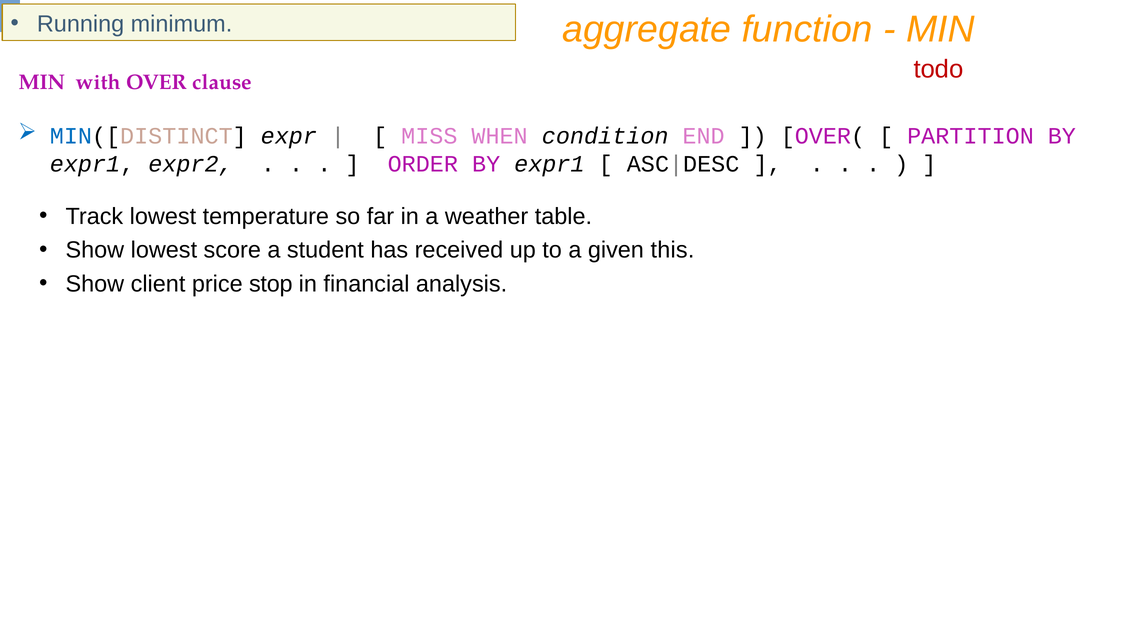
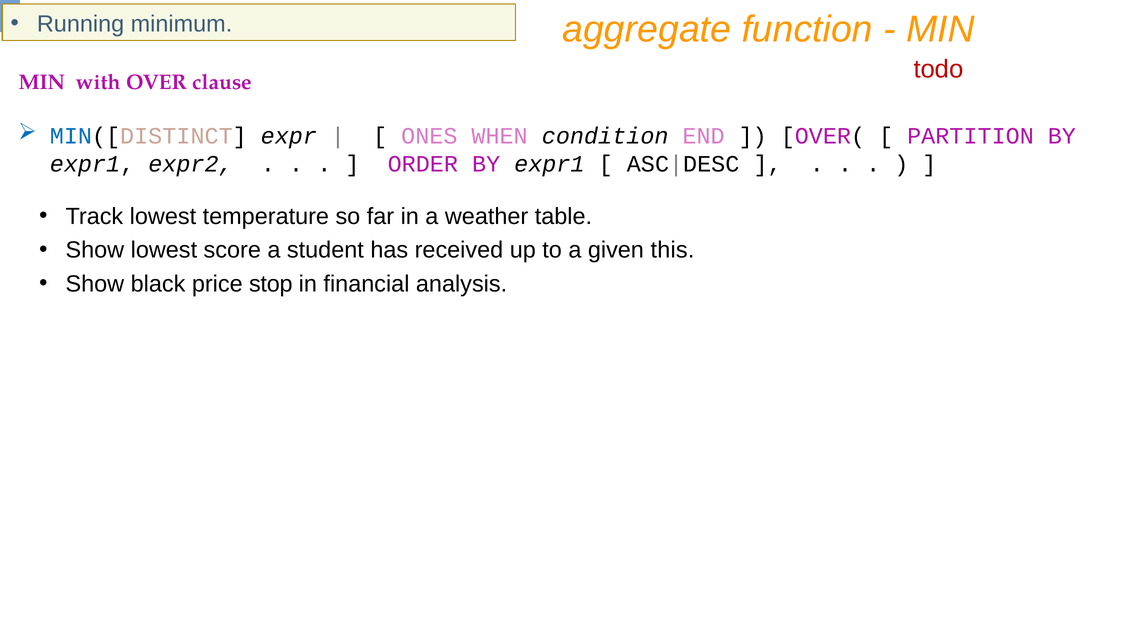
MISS: MISS -> ONES
client: client -> black
